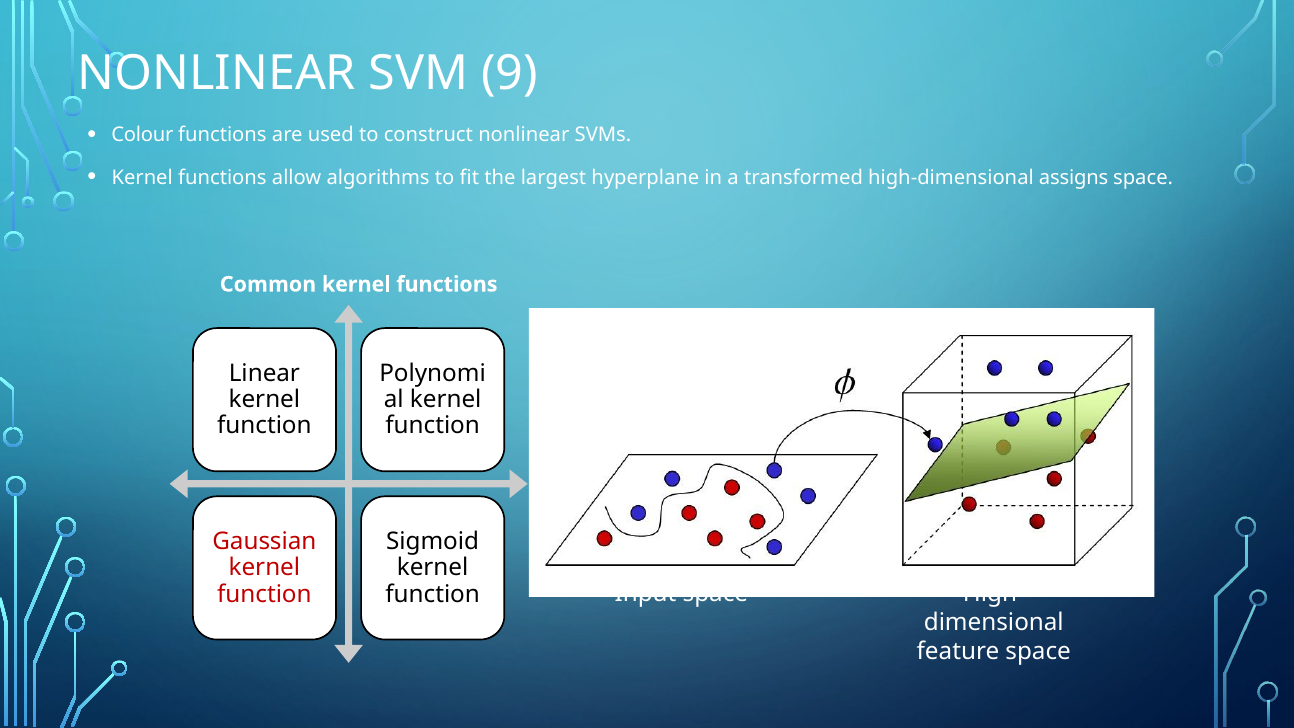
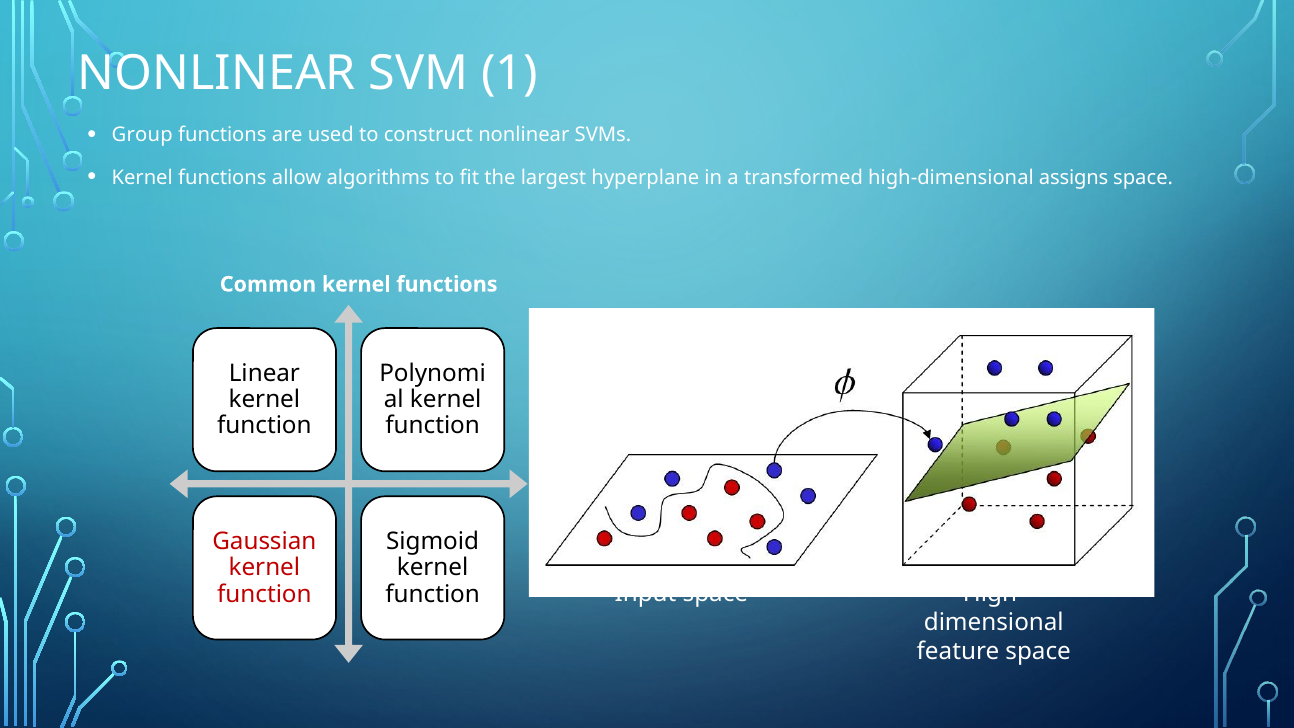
9: 9 -> 1
Colour: Colour -> Group
